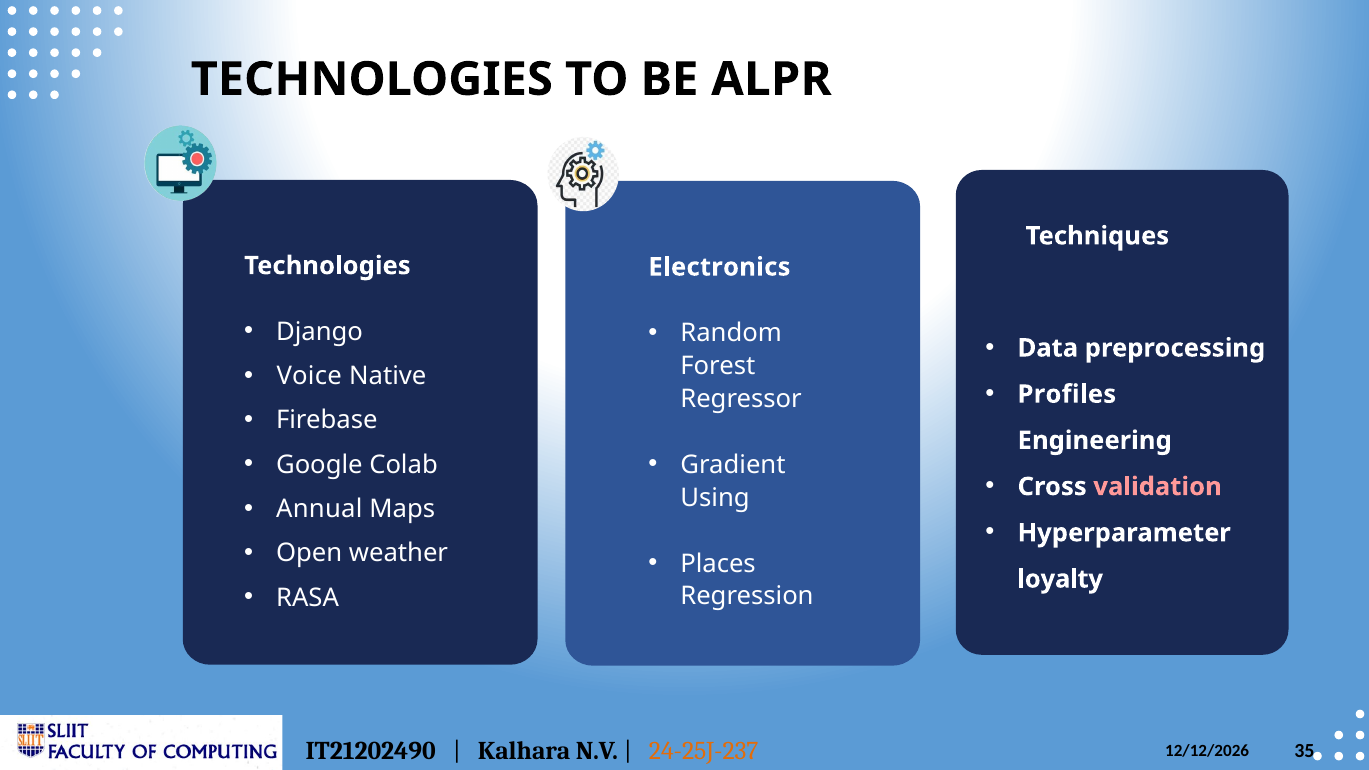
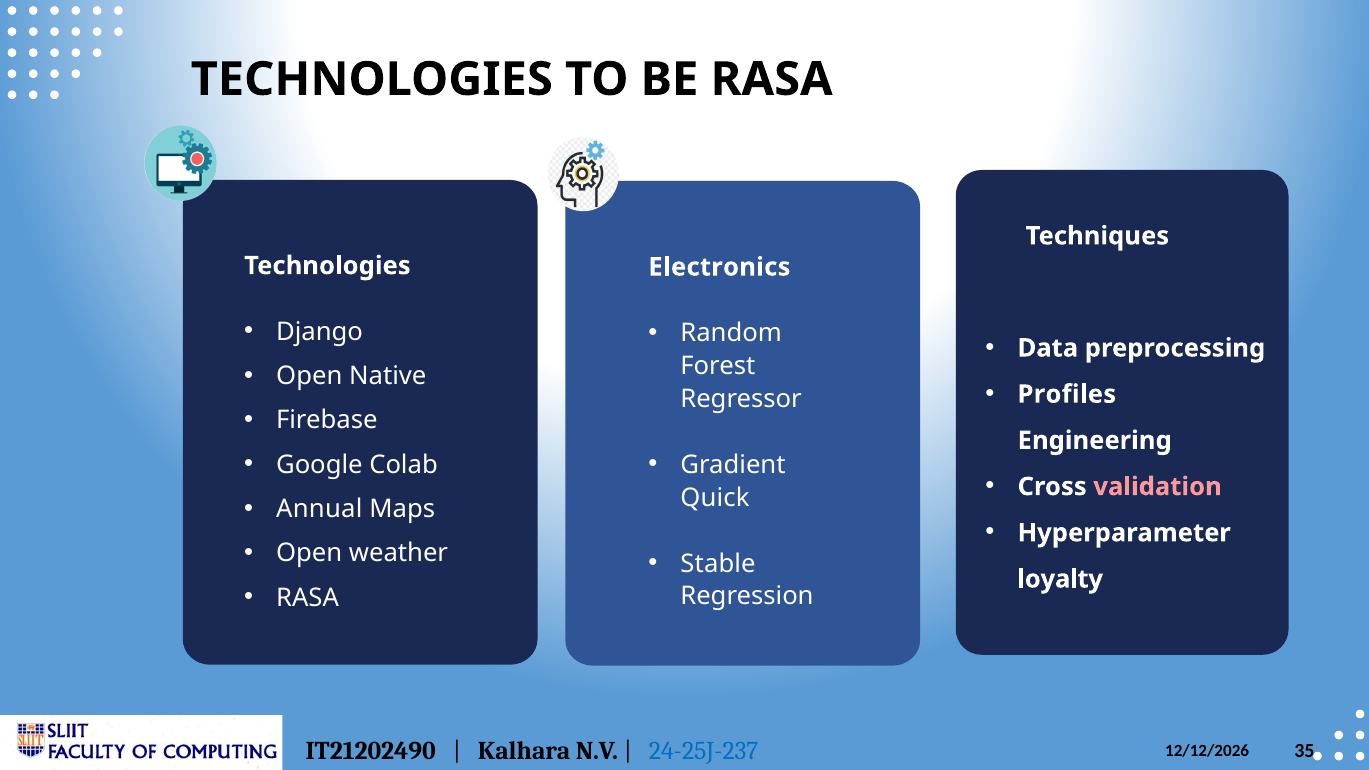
BE ALPR: ALPR -> RASA
Voice at (309, 376): Voice -> Open
Using: Using -> Quick
Places: Places -> Stable
24-25J-237 colour: orange -> blue
